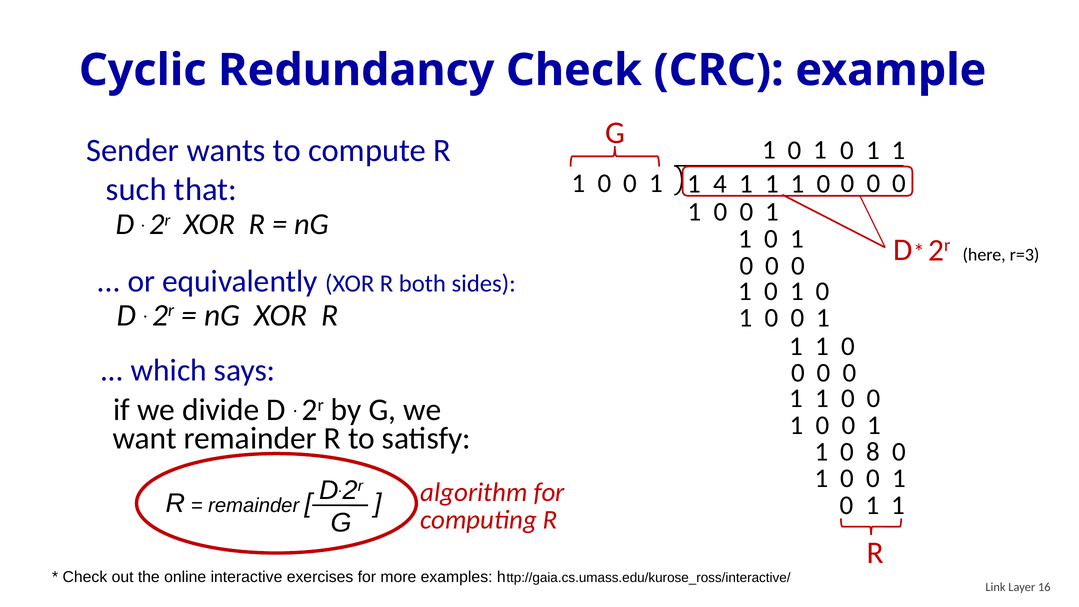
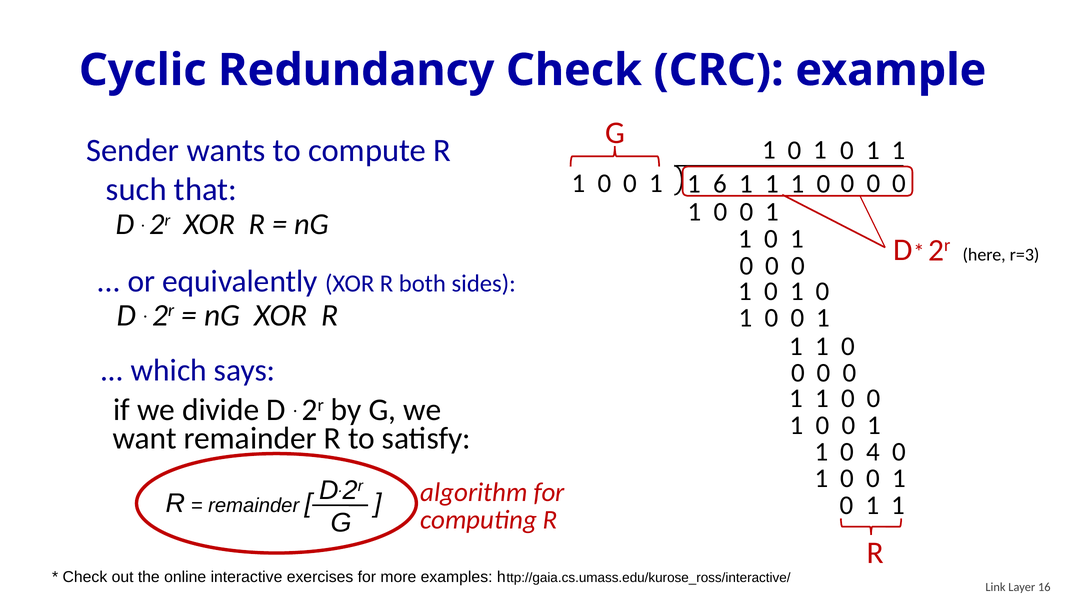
4: 4 -> 6
8: 8 -> 4
